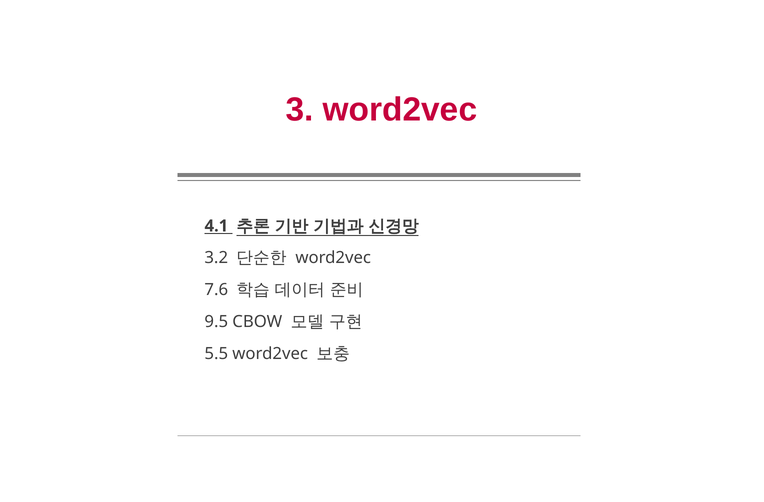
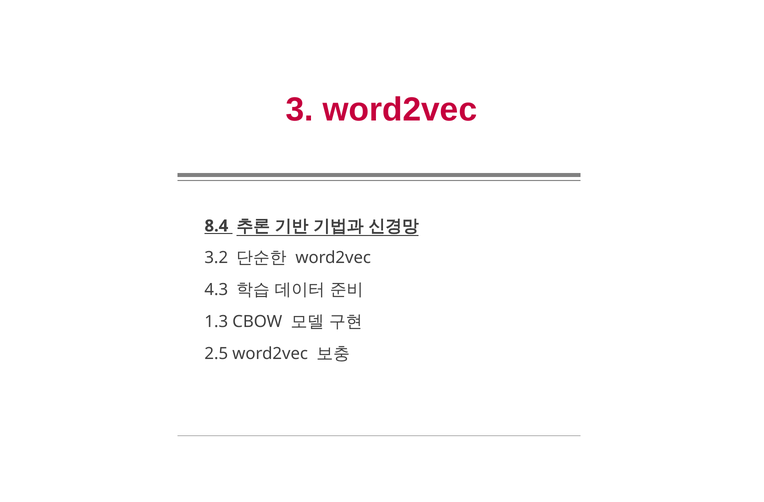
4.1: 4.1 -> 8.4
7.6: 7.6 -> 4.3
9.5: 9.5 -> 1.3
5.5: 5.5 -> 2.5
